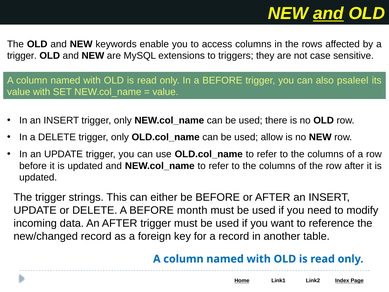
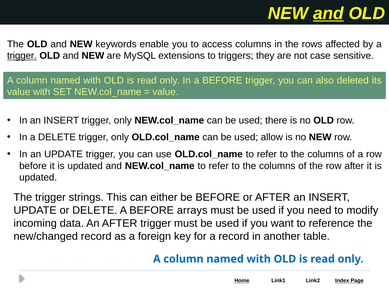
trigger at (22, 56) underline: none -> present
psaleel: psaleel -> deleted
month: month -> arrays
